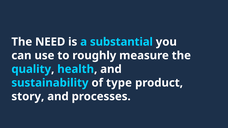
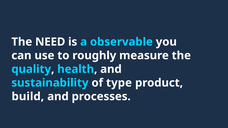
substantial: substantial -> observable
story: story -> build
